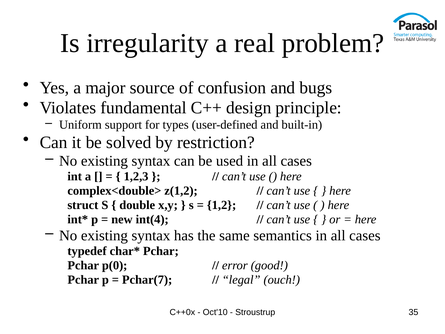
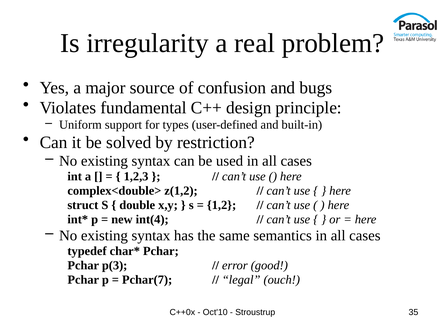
p(0: p(0 -> p(3
